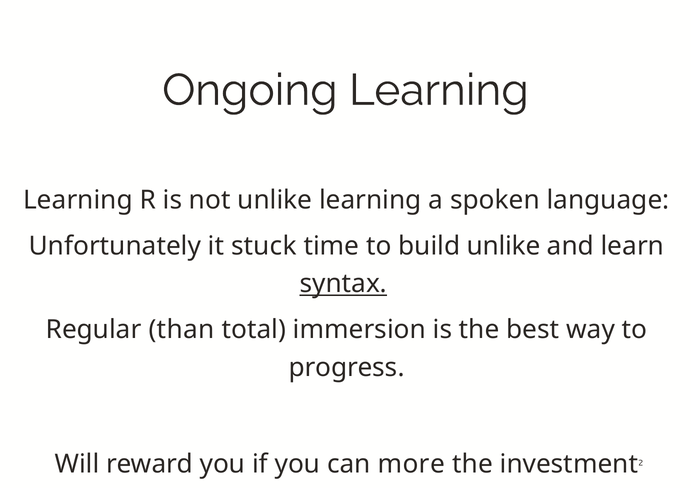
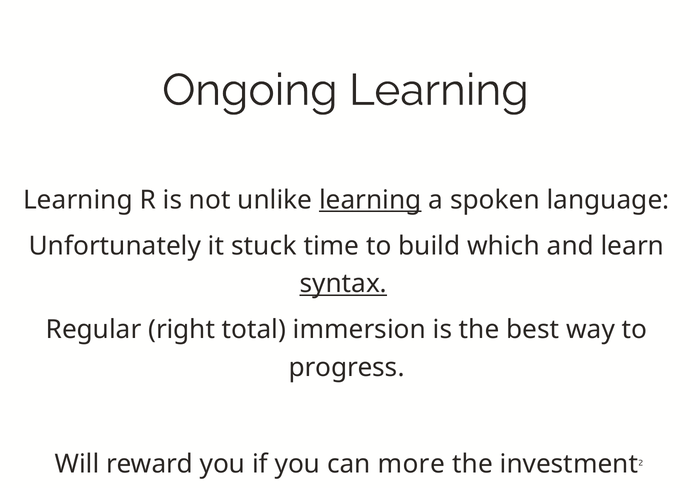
learning at (370, 200) underline: none -> present
build unlike: unlike -> which
than: than -> right
